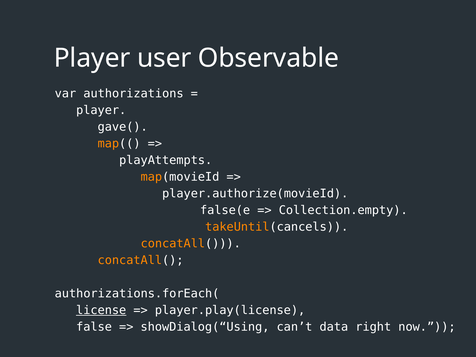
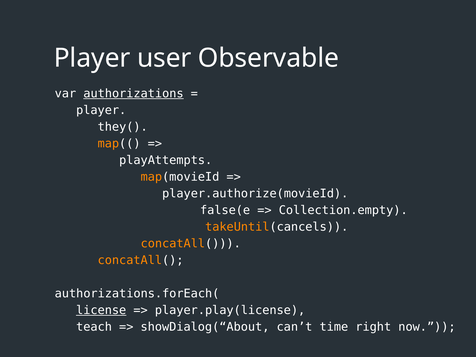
authorizations underline: none -> present
gave(: gave( -> they(
false: false -> teach
showDialog(“Using: showDialog(“Using -> showDialog(“About
data: data -> time
